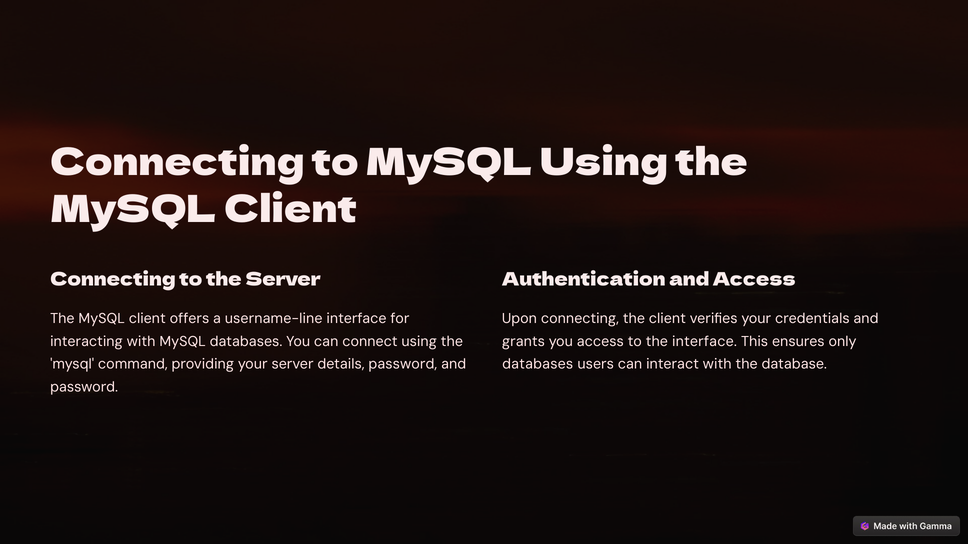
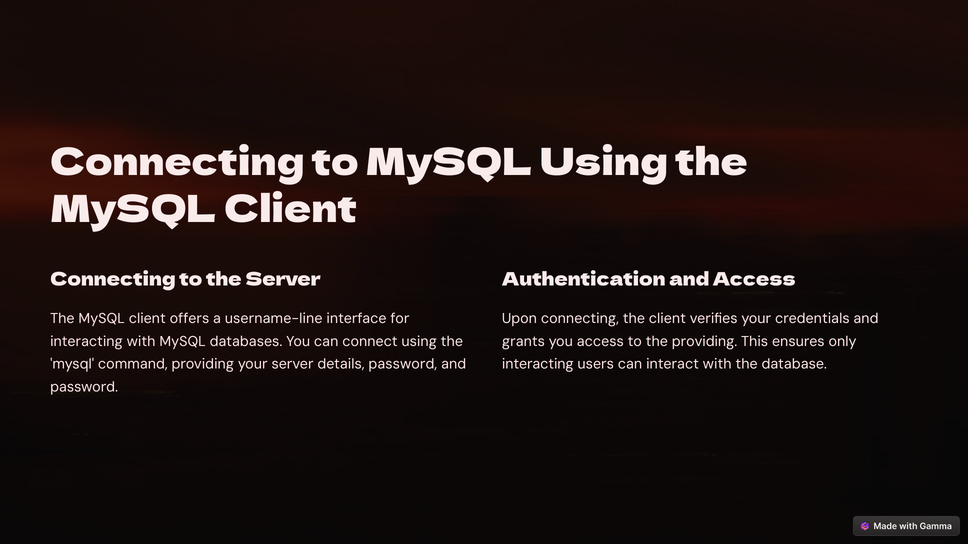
the interface: interface -> providing
databases at (538, 364): databases -> interacting
